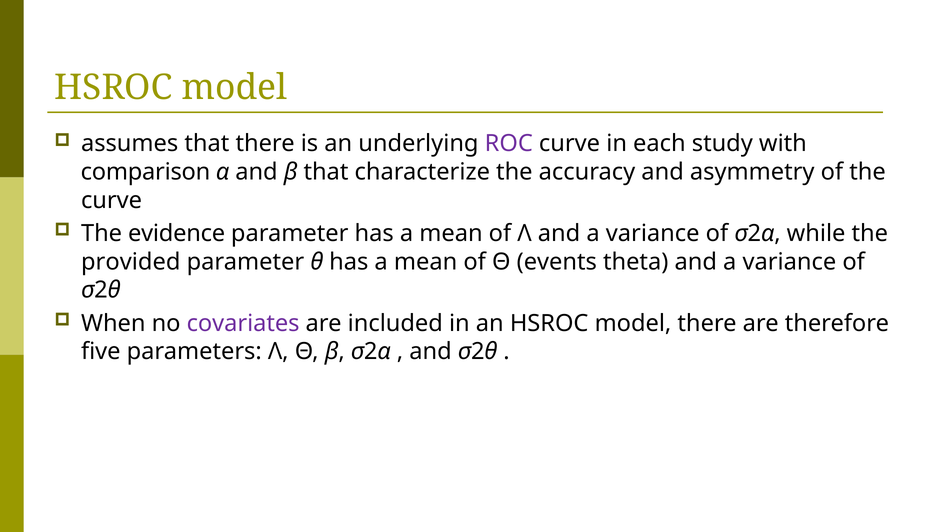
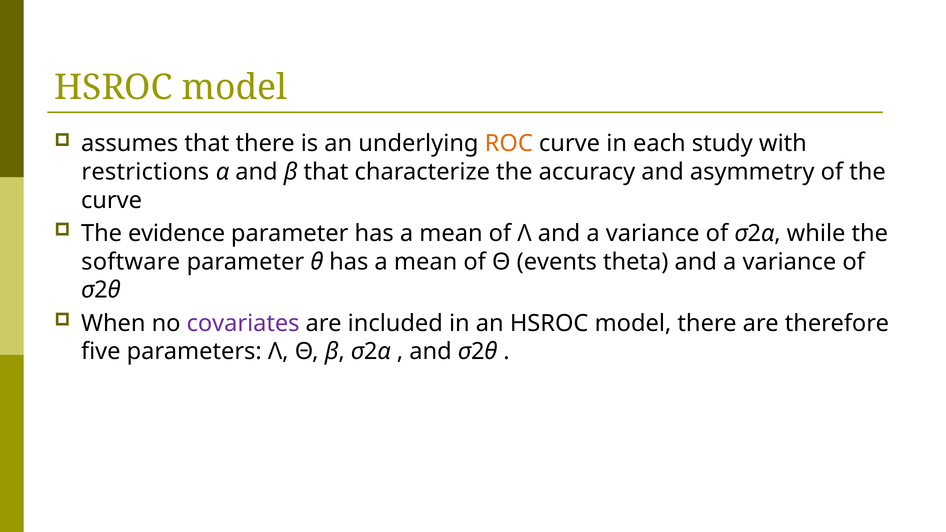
ROC colour: purple -> orange
comparison: comparison -> restrictions
provided: provided -> software
